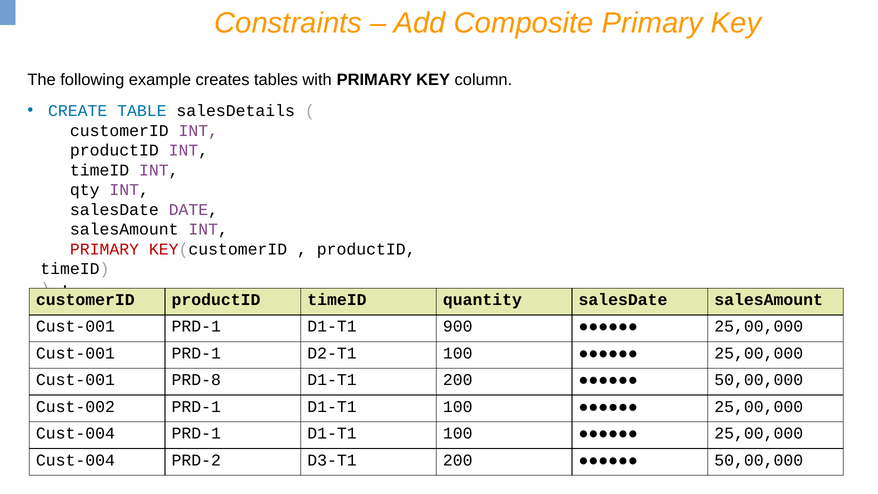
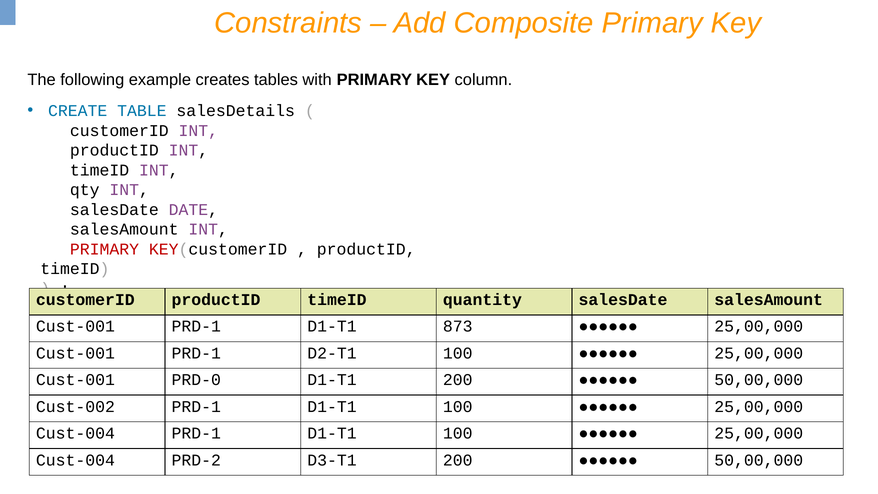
900: 900 -> 873
PRD-8: PRD-8 -> PRD-0
